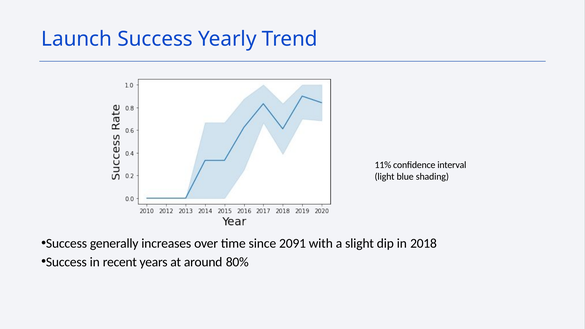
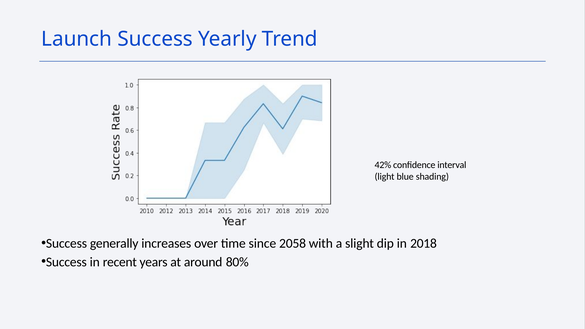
11%: 11% -> 42%
2091: 2091 -> 2058
